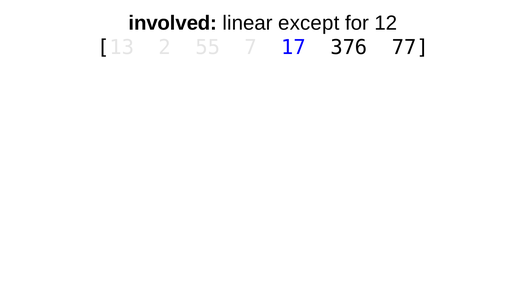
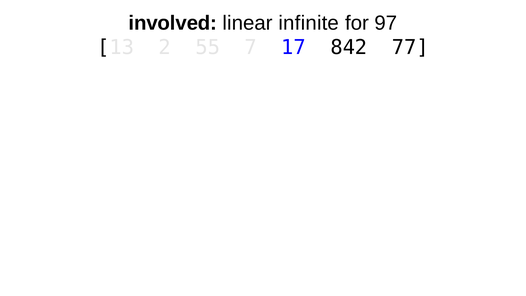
except: except -> infinite
12: 12 -> 97
376: 376 -> 842
